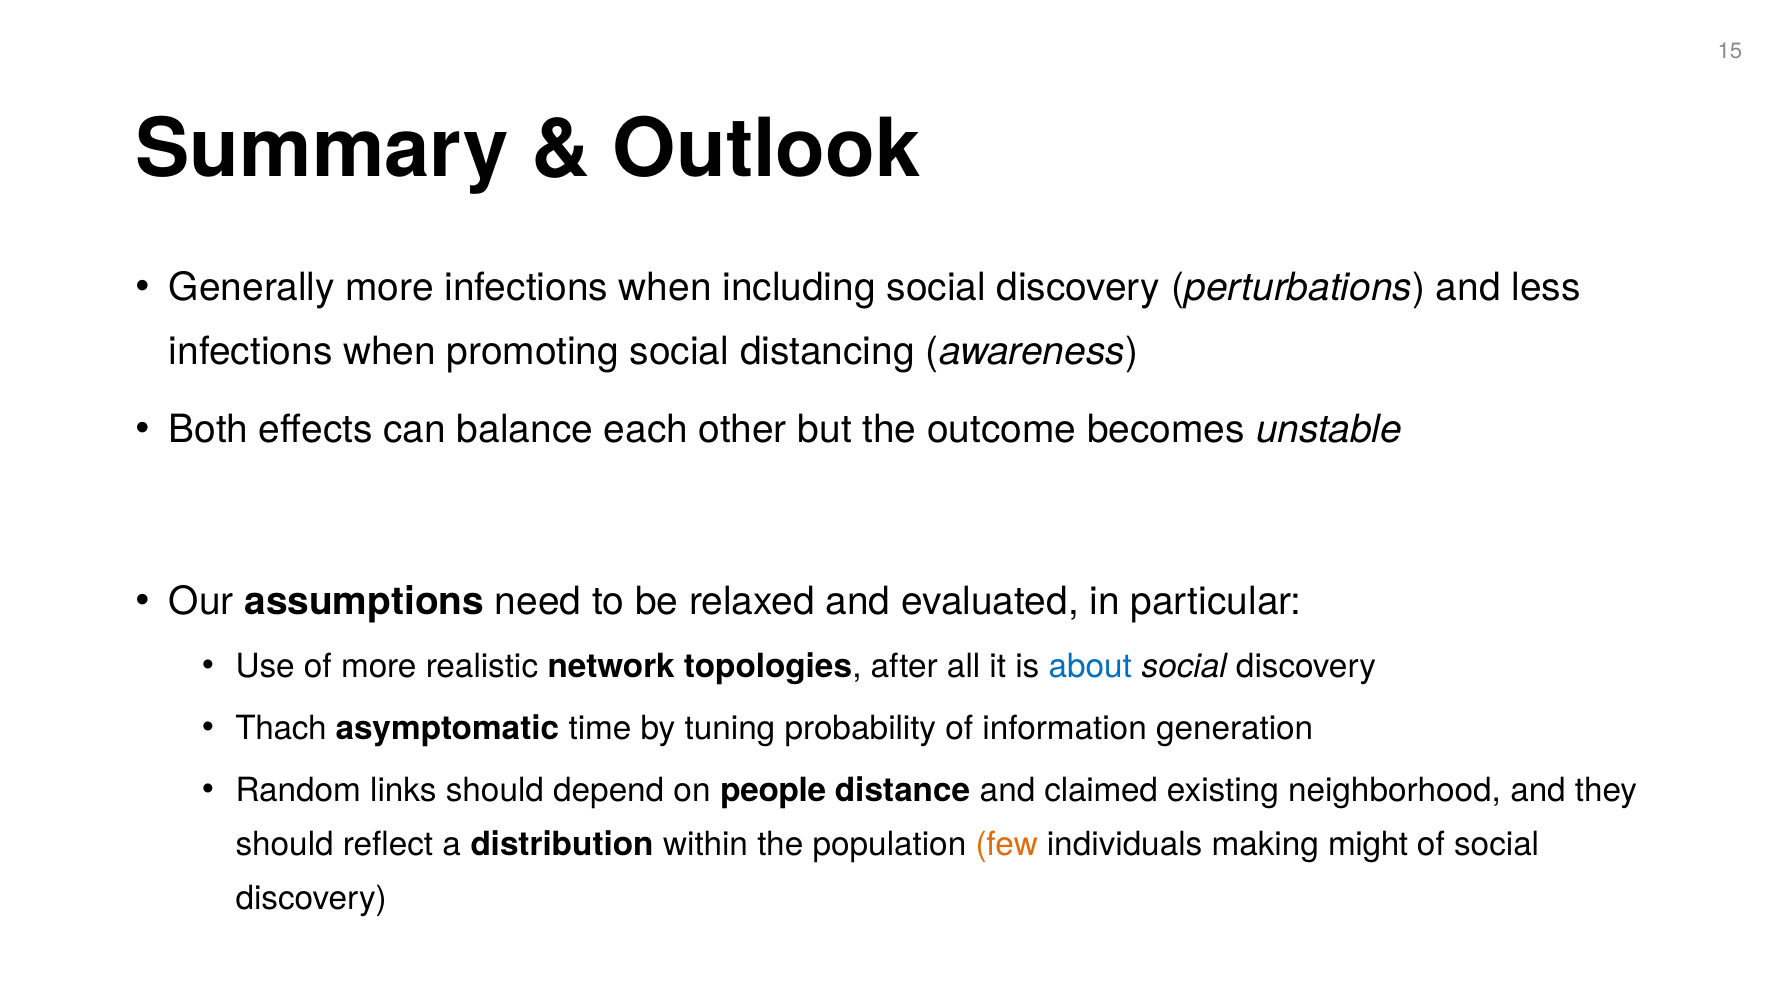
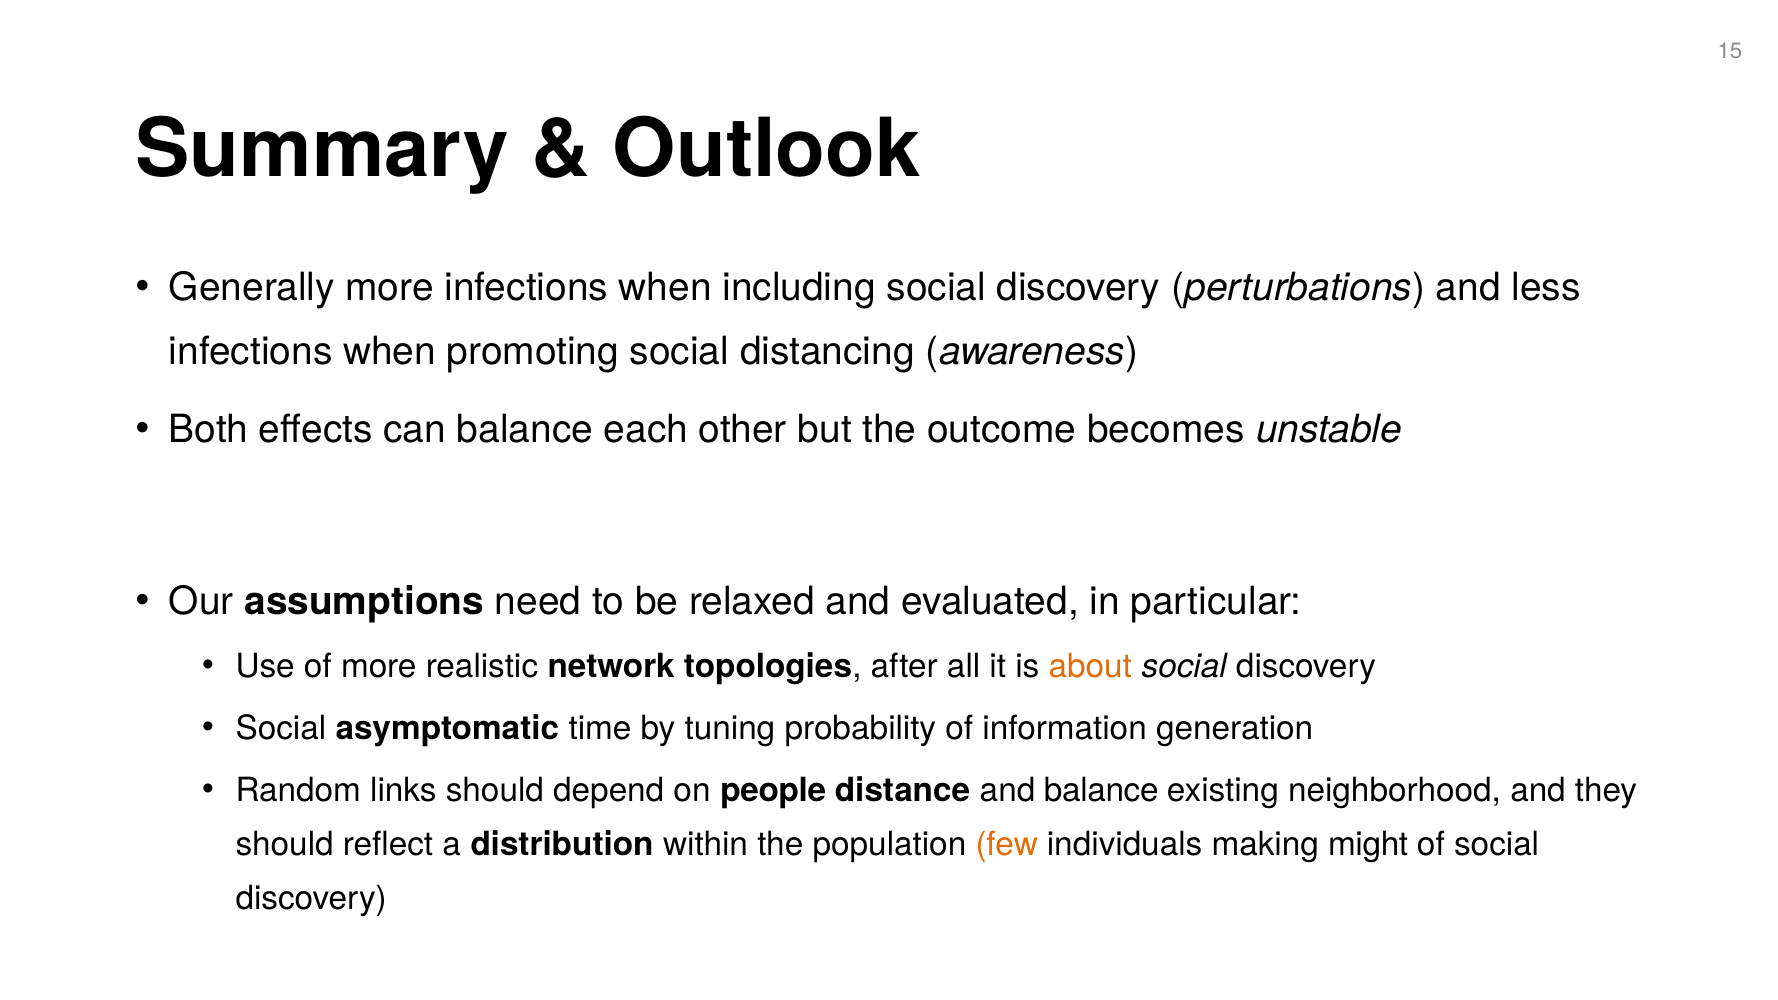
about colour: blue -> orange
Thach at (281, 728): Thach -> Social
and claimed: claimed -> balance
